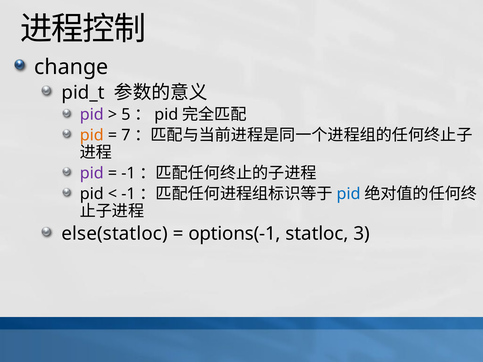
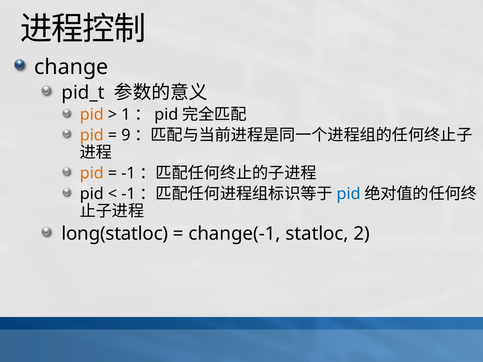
pid at (92, 115) colour: purple -> orange
5: 5 -> 1
7: 7 -> 9
pid at (92, 173) colour: purple -> orange
else(statloc: else(statloc -> long(statloc
options(-1: options(-1 -> change(-1
3: 3 -> 2
